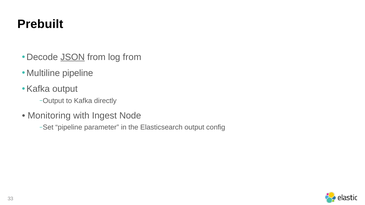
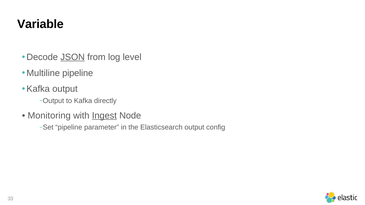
Prebuilt: Prebuilt -> Variable
log from: from -> level
Ingest underline: none -> present
